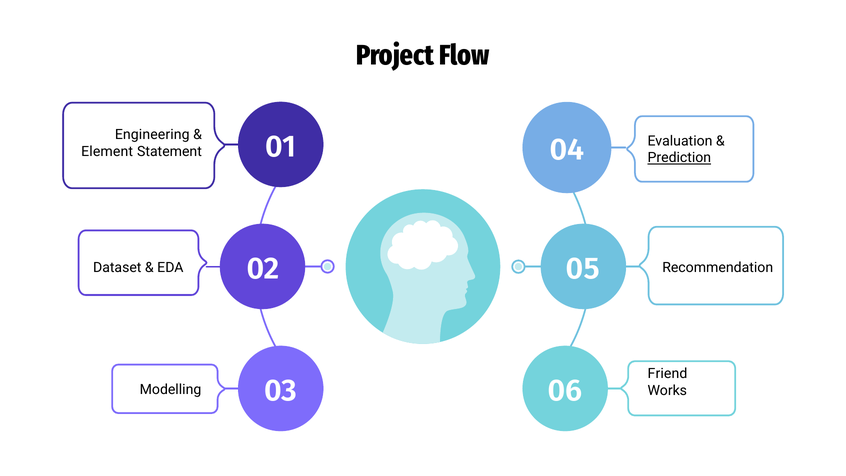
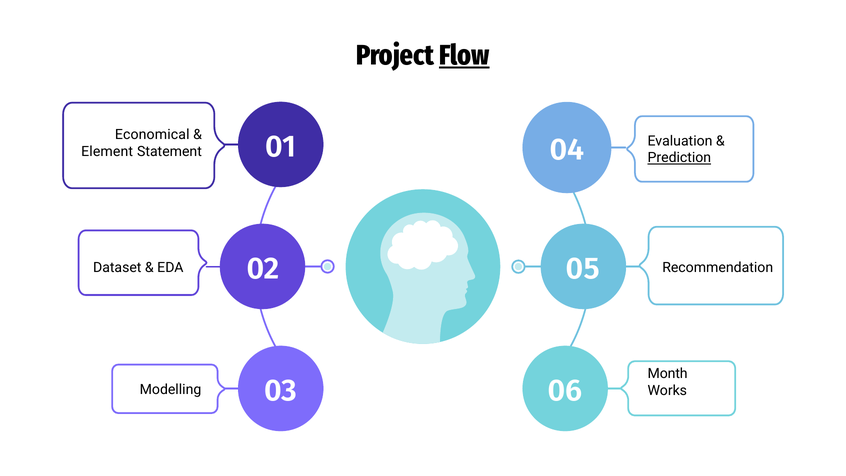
Flow underline: none -> present
Engineering: Engineering -> Economical
Friend: Friend -> Month
